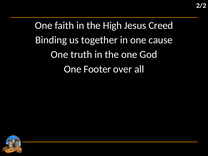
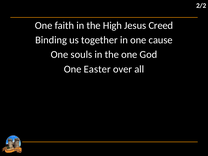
truth: truth -> souls
Footer: Footer -> Easter
